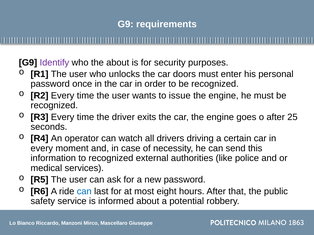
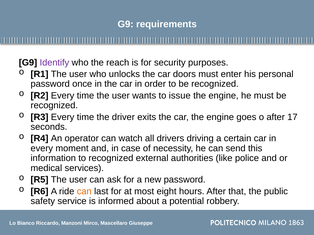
the about: about -> reach
25: 25 -> 17
can at (84, 192) colour: blue -> orange
